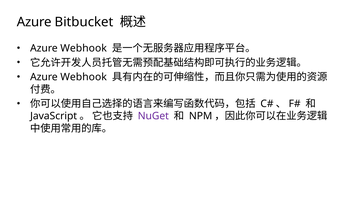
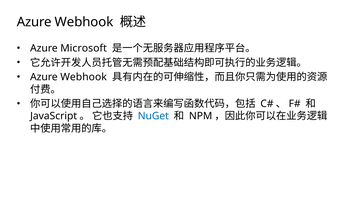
Bitbucket at (84, 22): Bitbucket -> Webhook
Webhook at (84, 48): Webhook -> Microsoft
NuGet colour: purple -> blue
